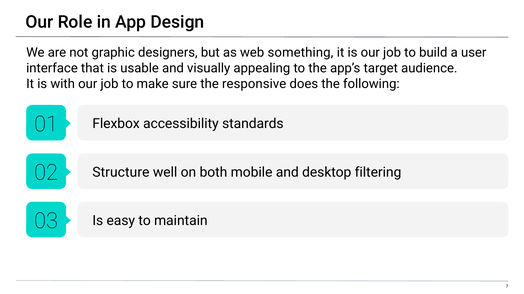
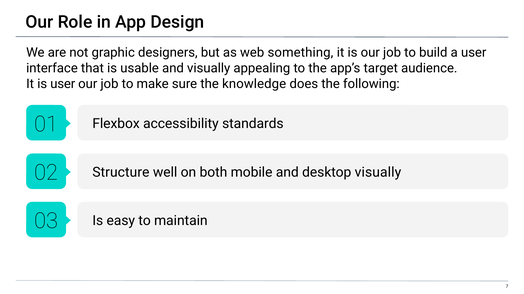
is with: with -> user
responsive: responsive -> knowledge
desktop filtering: filtering -> visually
